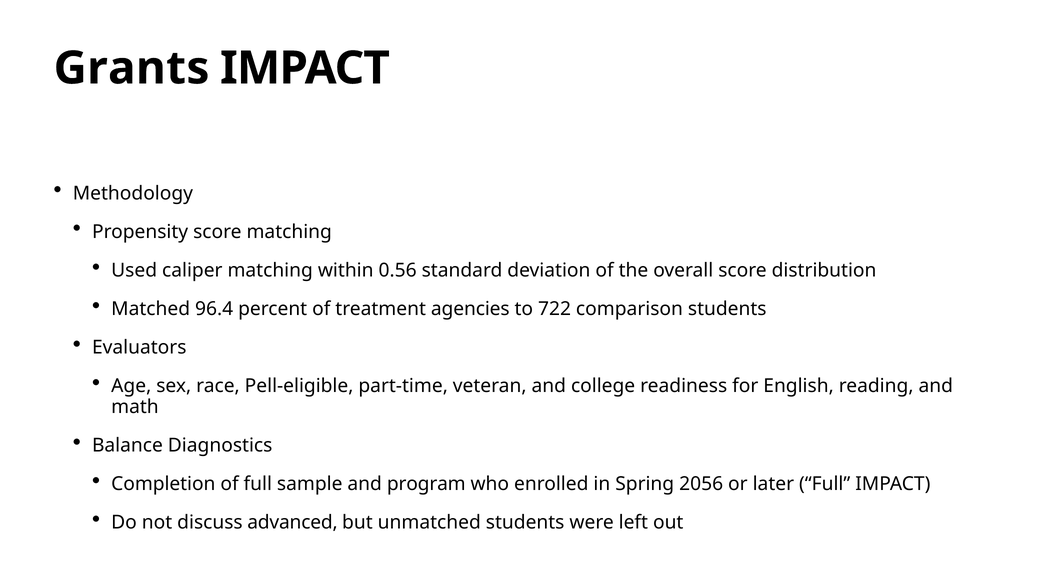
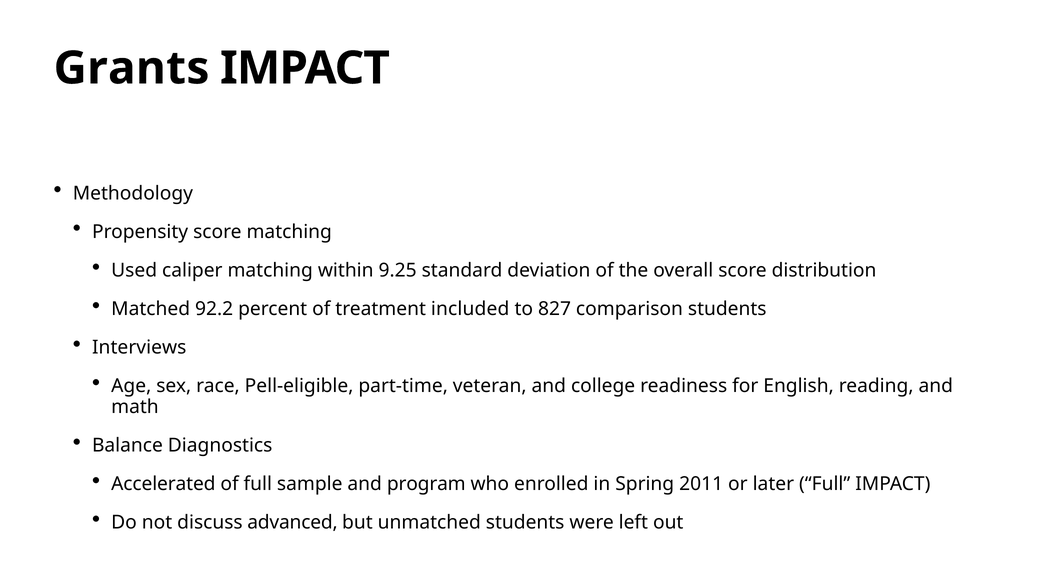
0.56: 0.56 -> 9.25
96.4: 96.4 -> 92.2
agencies: agencies -> included
722: 722 -> 827
Evaluators: Evaluators -> Interviews
Completion: Completion -> Accelerated
2056: 2056 -> 2011
